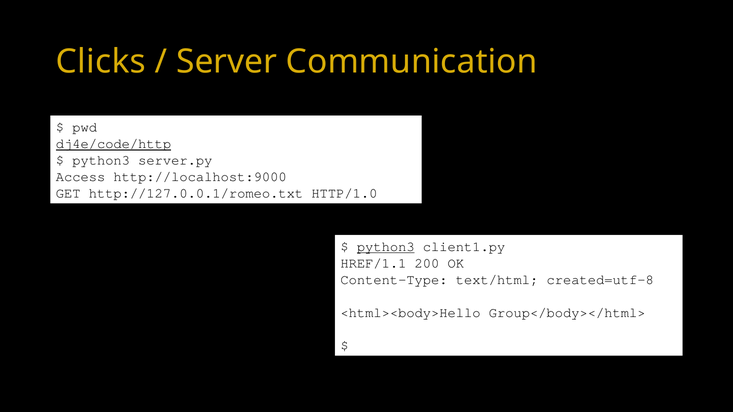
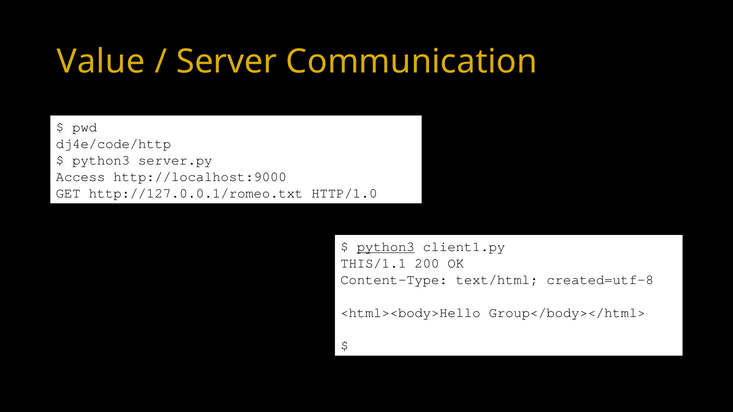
Clicks: Clicks -> Value
dj4e/code/http underline: present -> none
HREF/1.1: HREF/1.1 -> THIS/1.1
